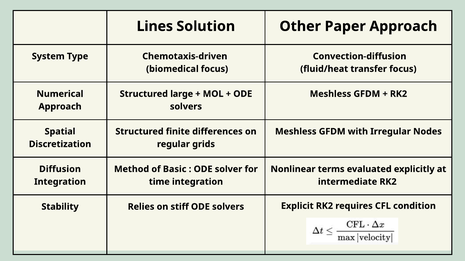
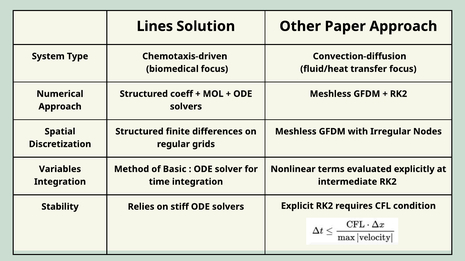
large: large -> coeff
Diffusion: Diffusion -> Variables
